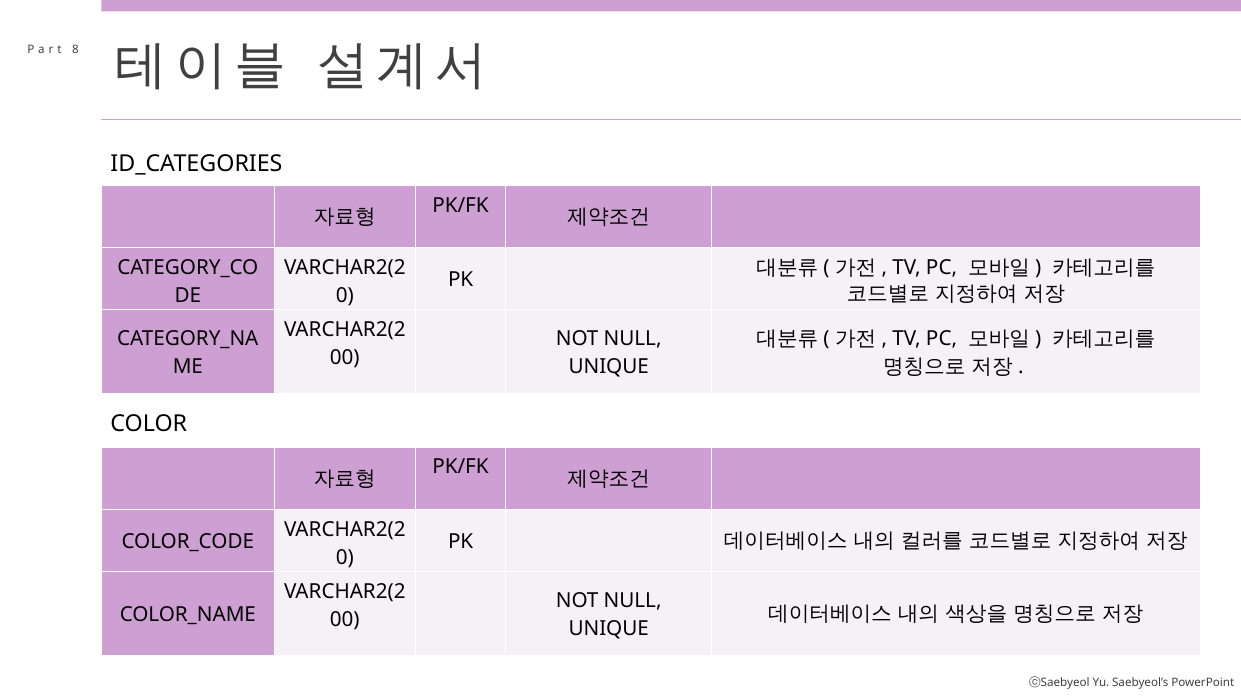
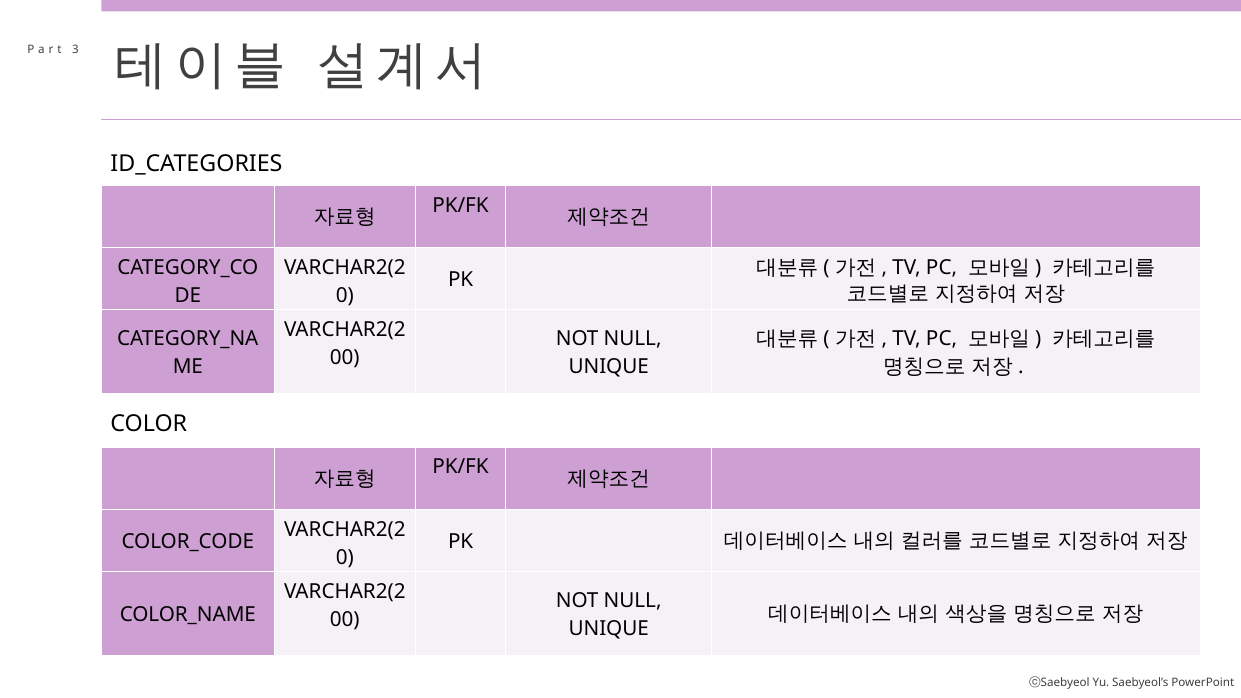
8: 8 -> 3
